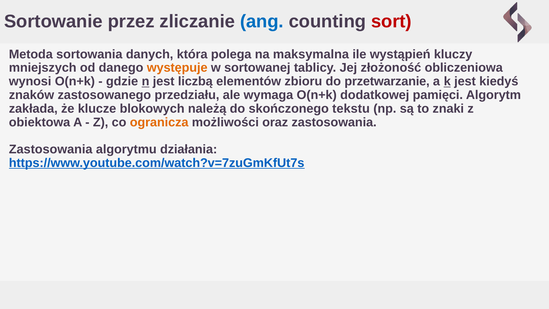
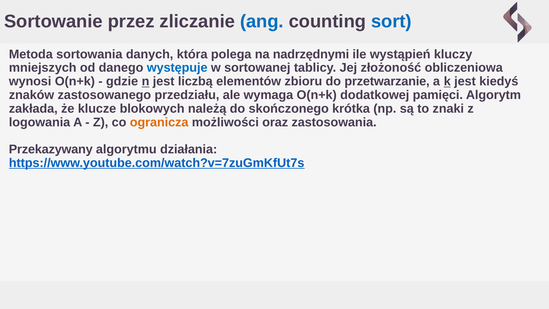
sort colour: red -> blue
maksymalna: maksymalna -> nadrzędnymi
występuje colour: orange -> blue
tekstu: tekstu -> krótka
obiektowa: obiektowa -> logowania
Zastosowania at (51, 149): Zastosowania -> Przekazywany
